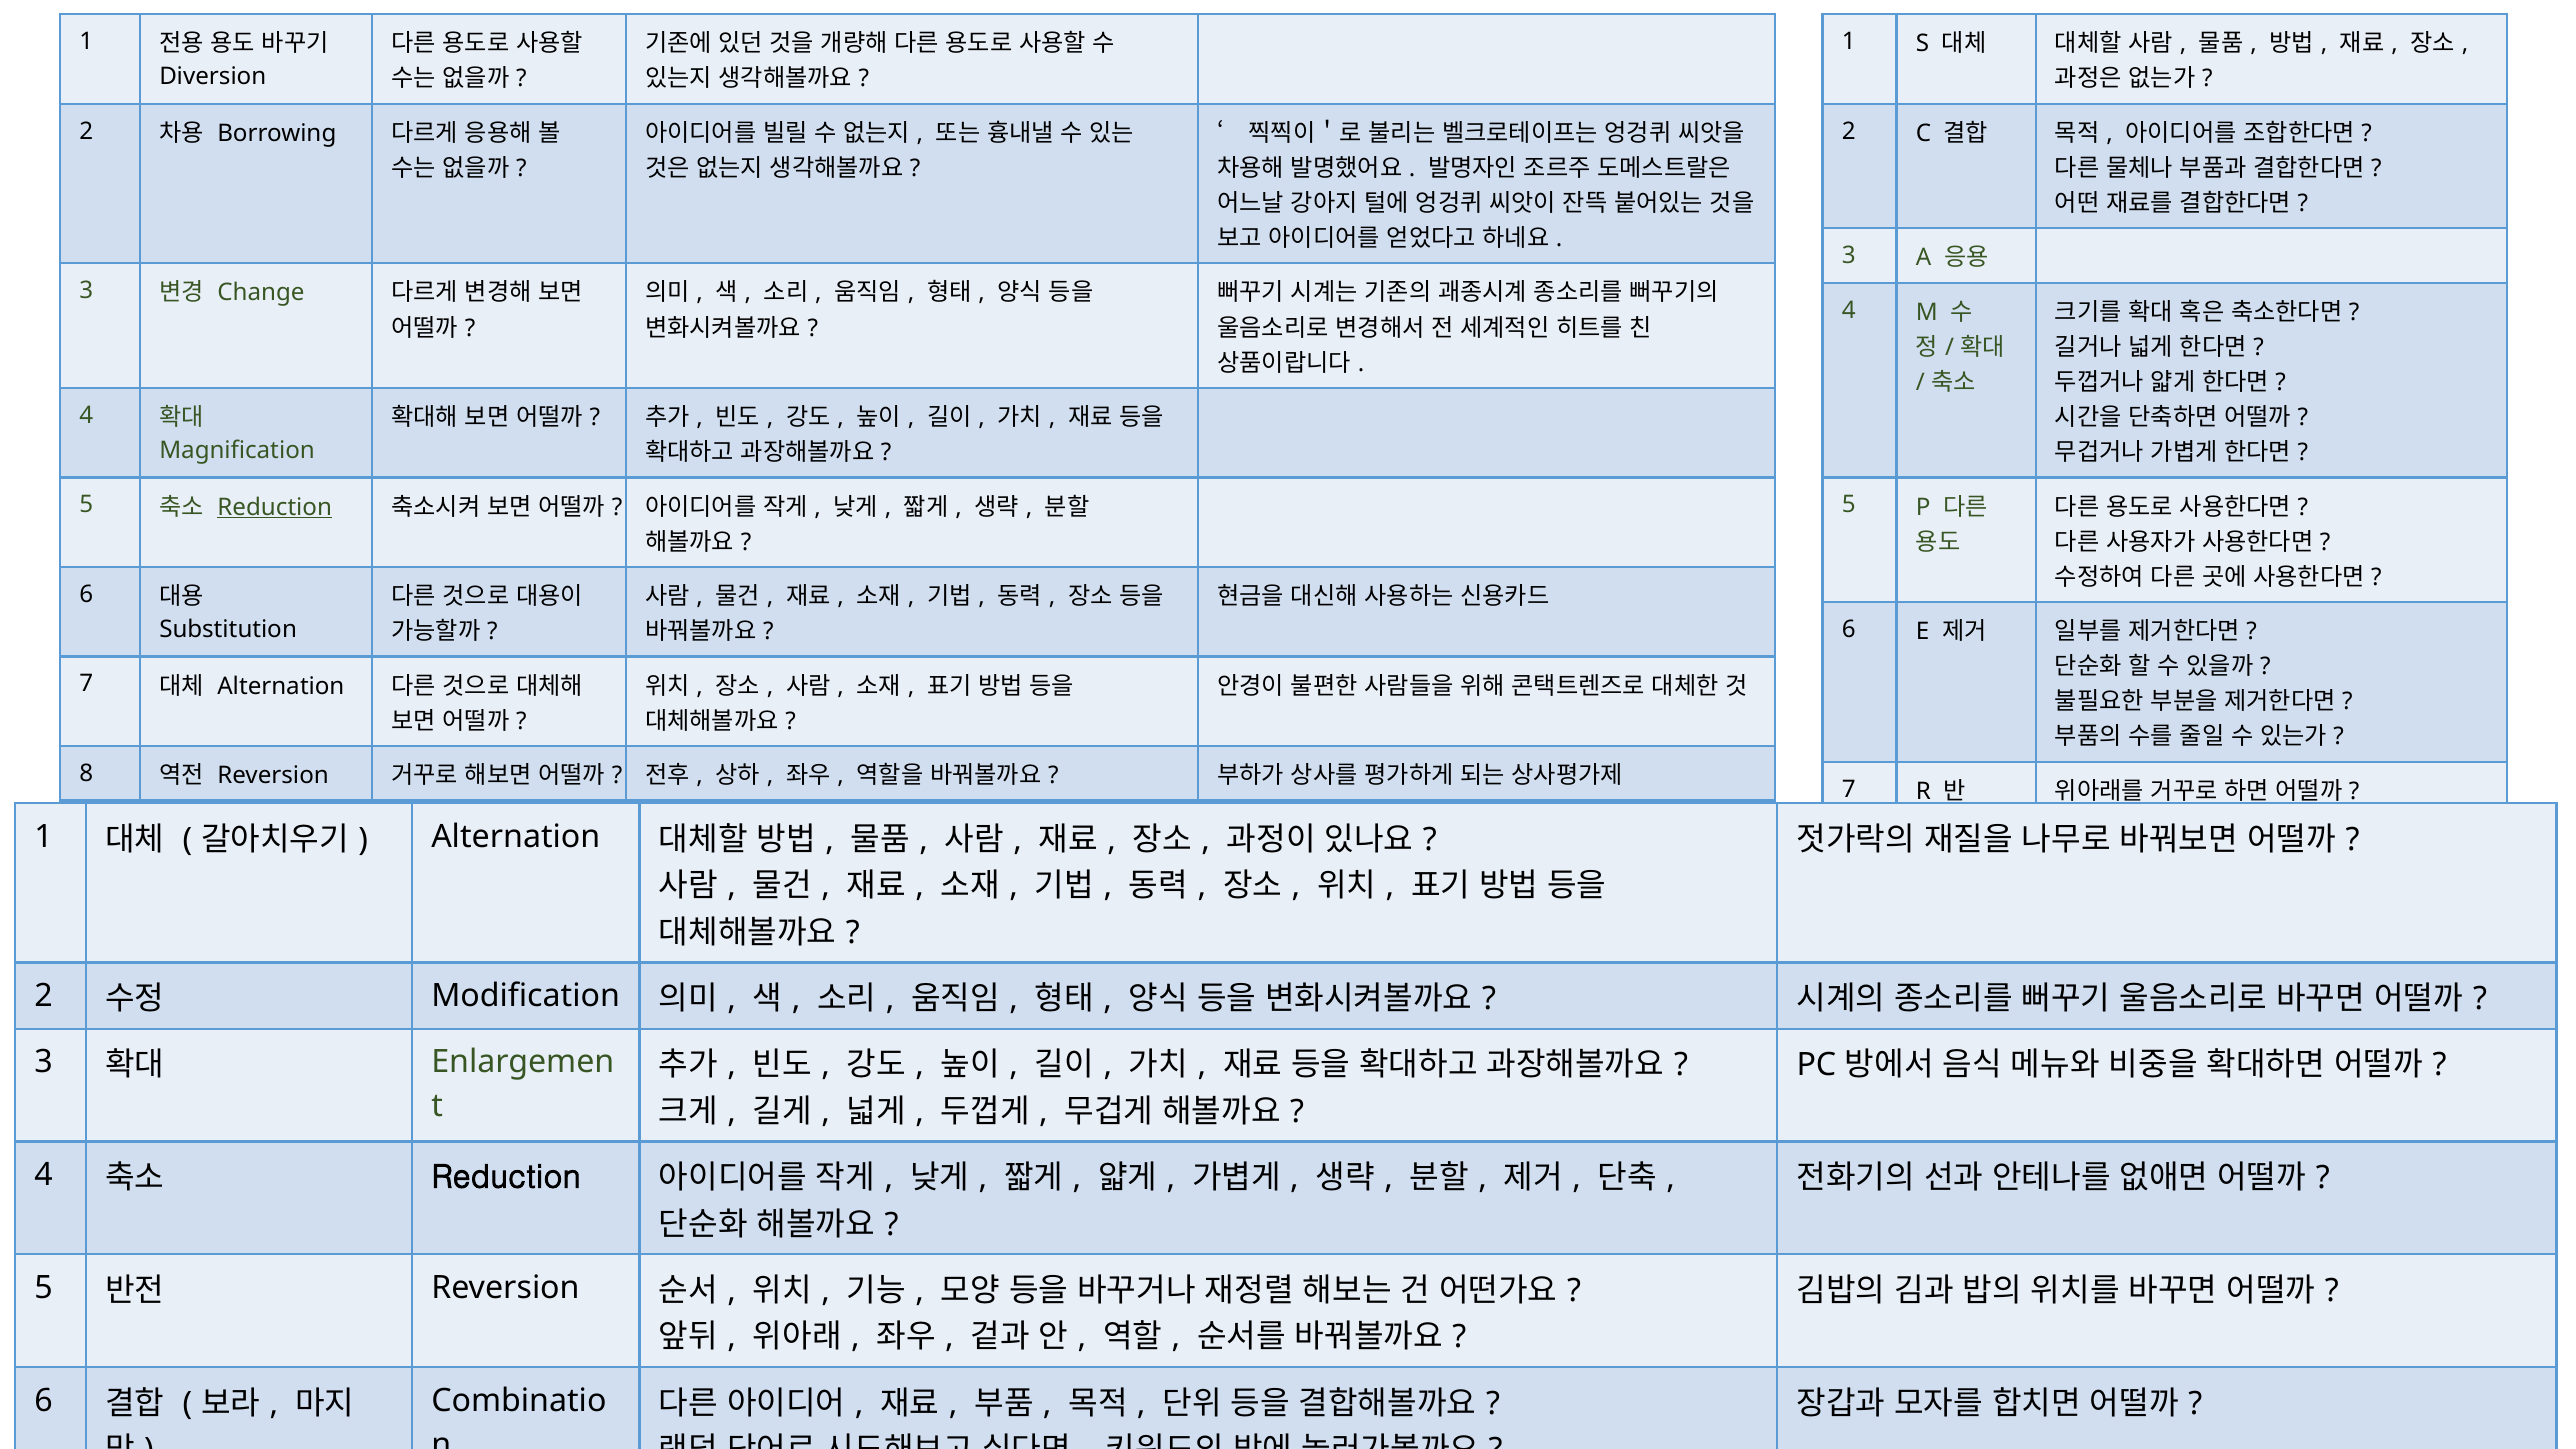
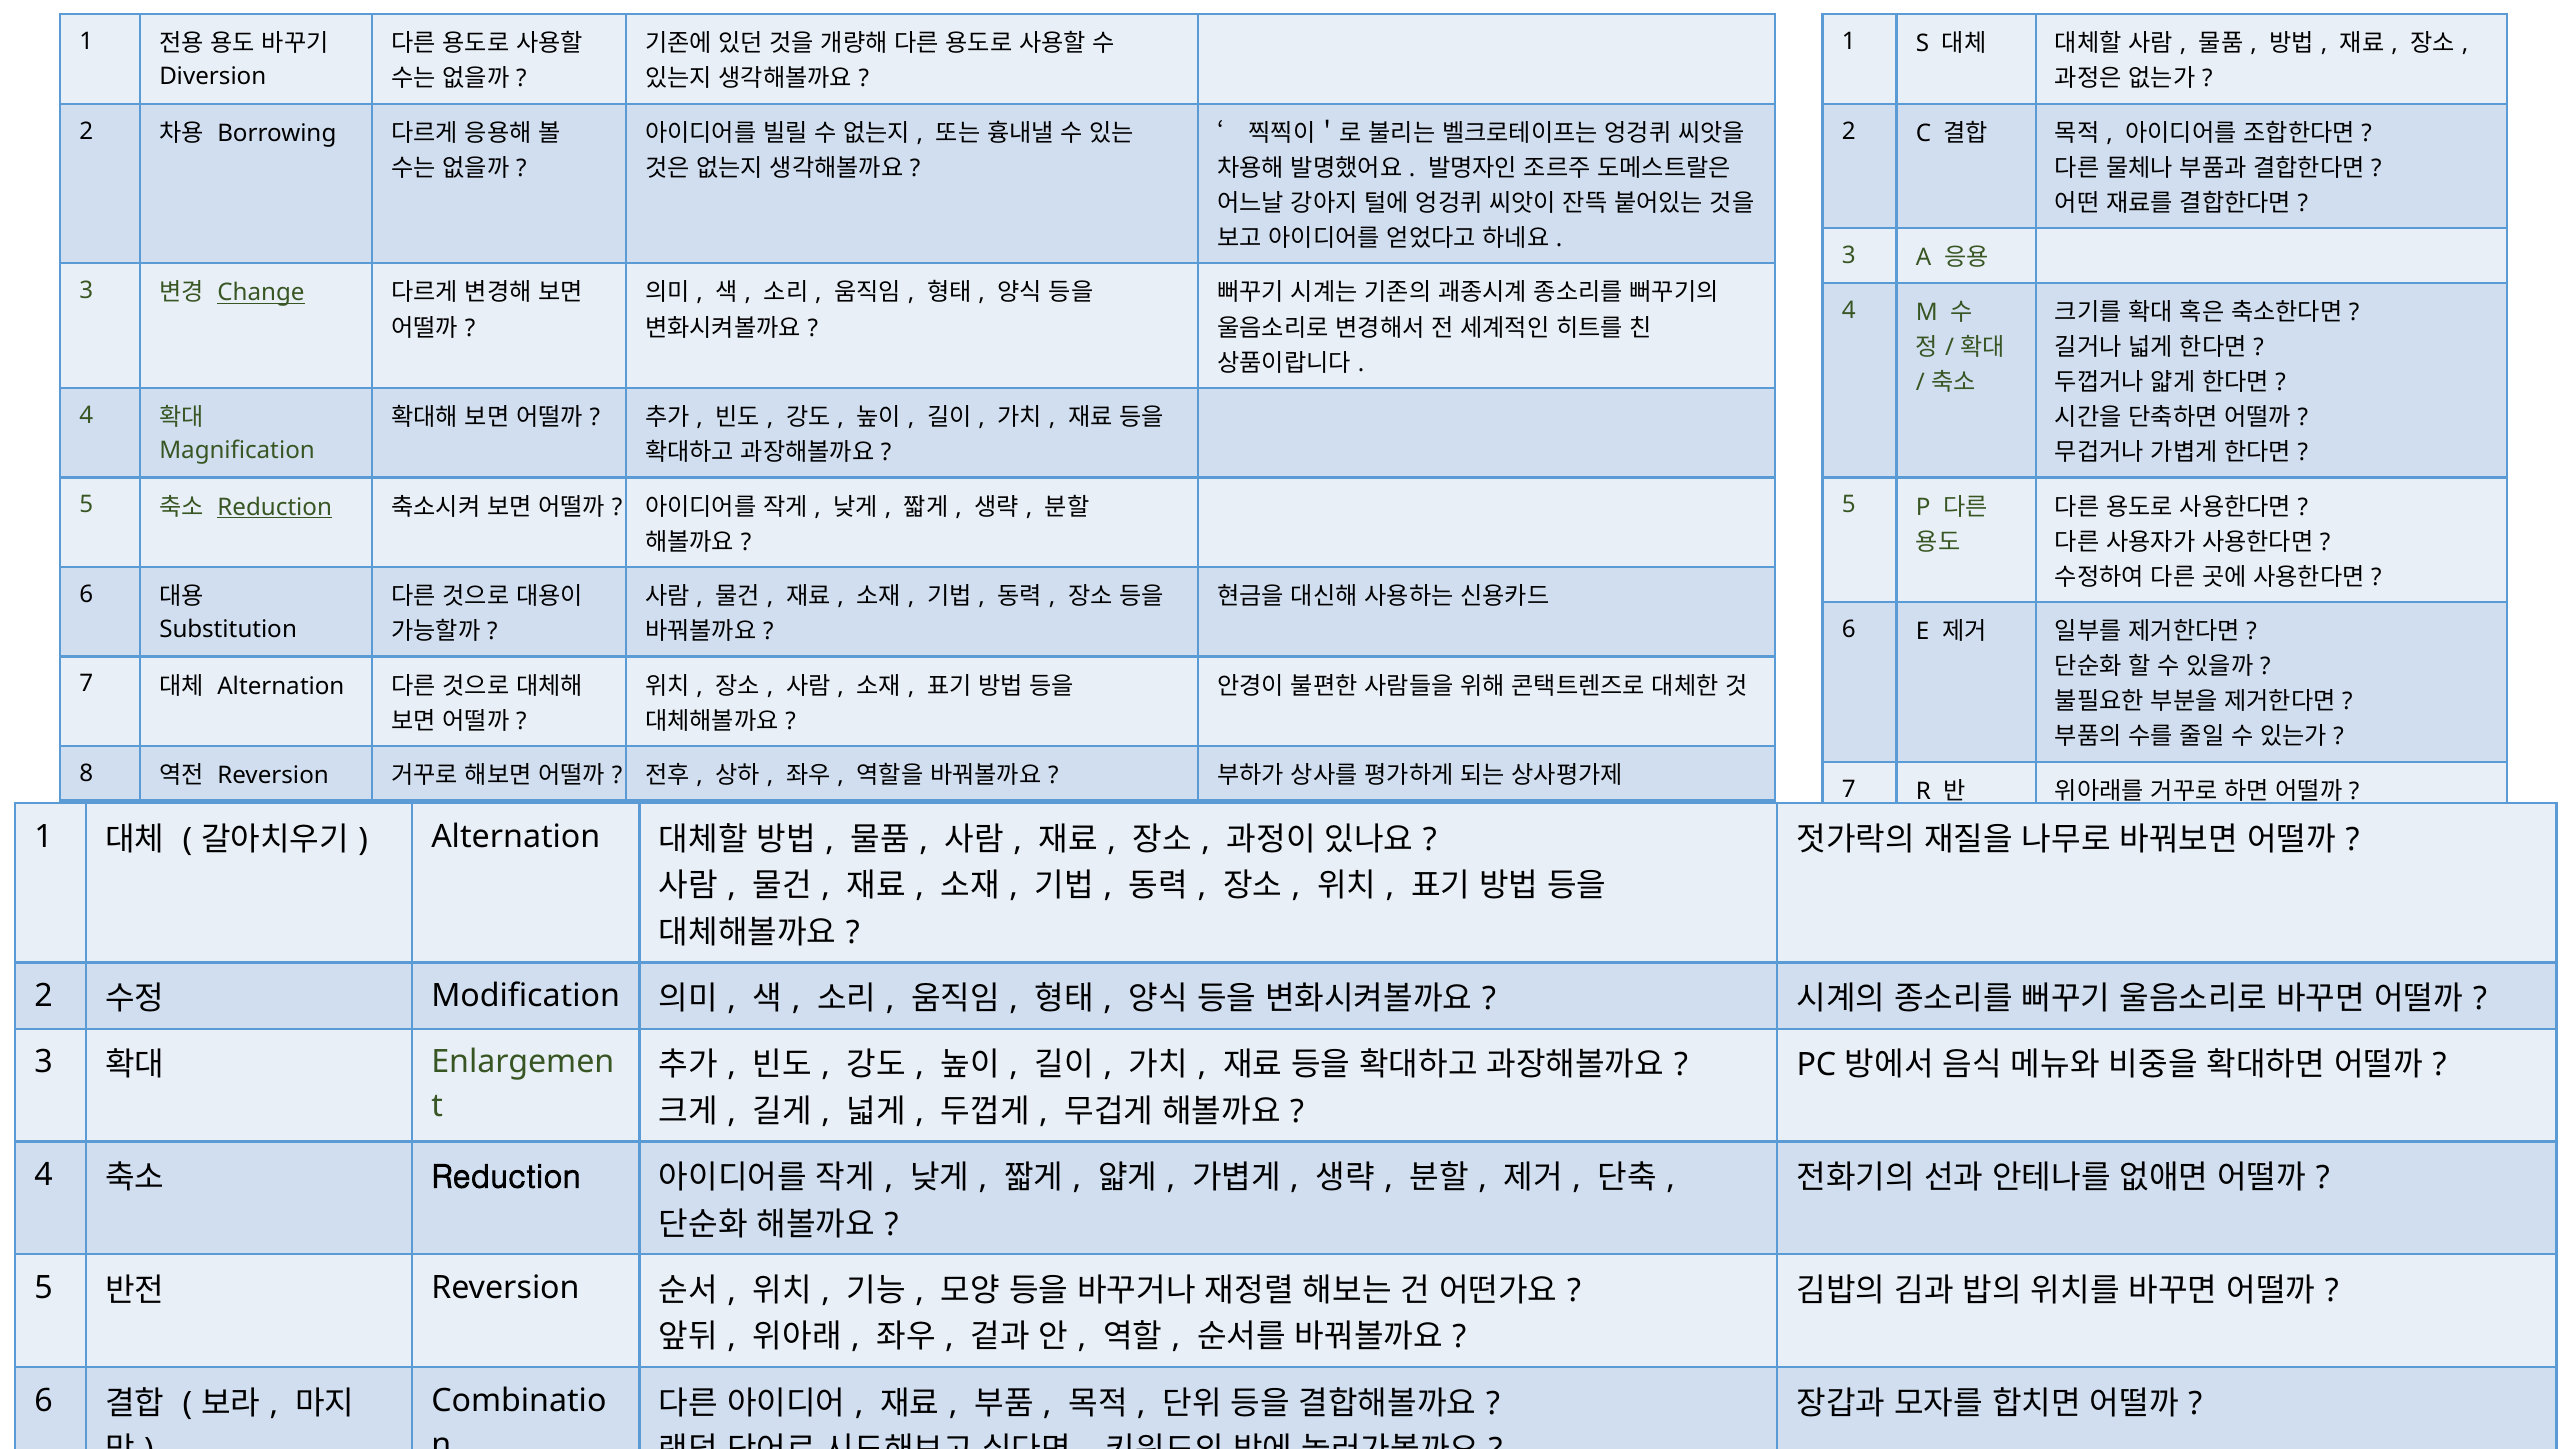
Change underline: none -> present
